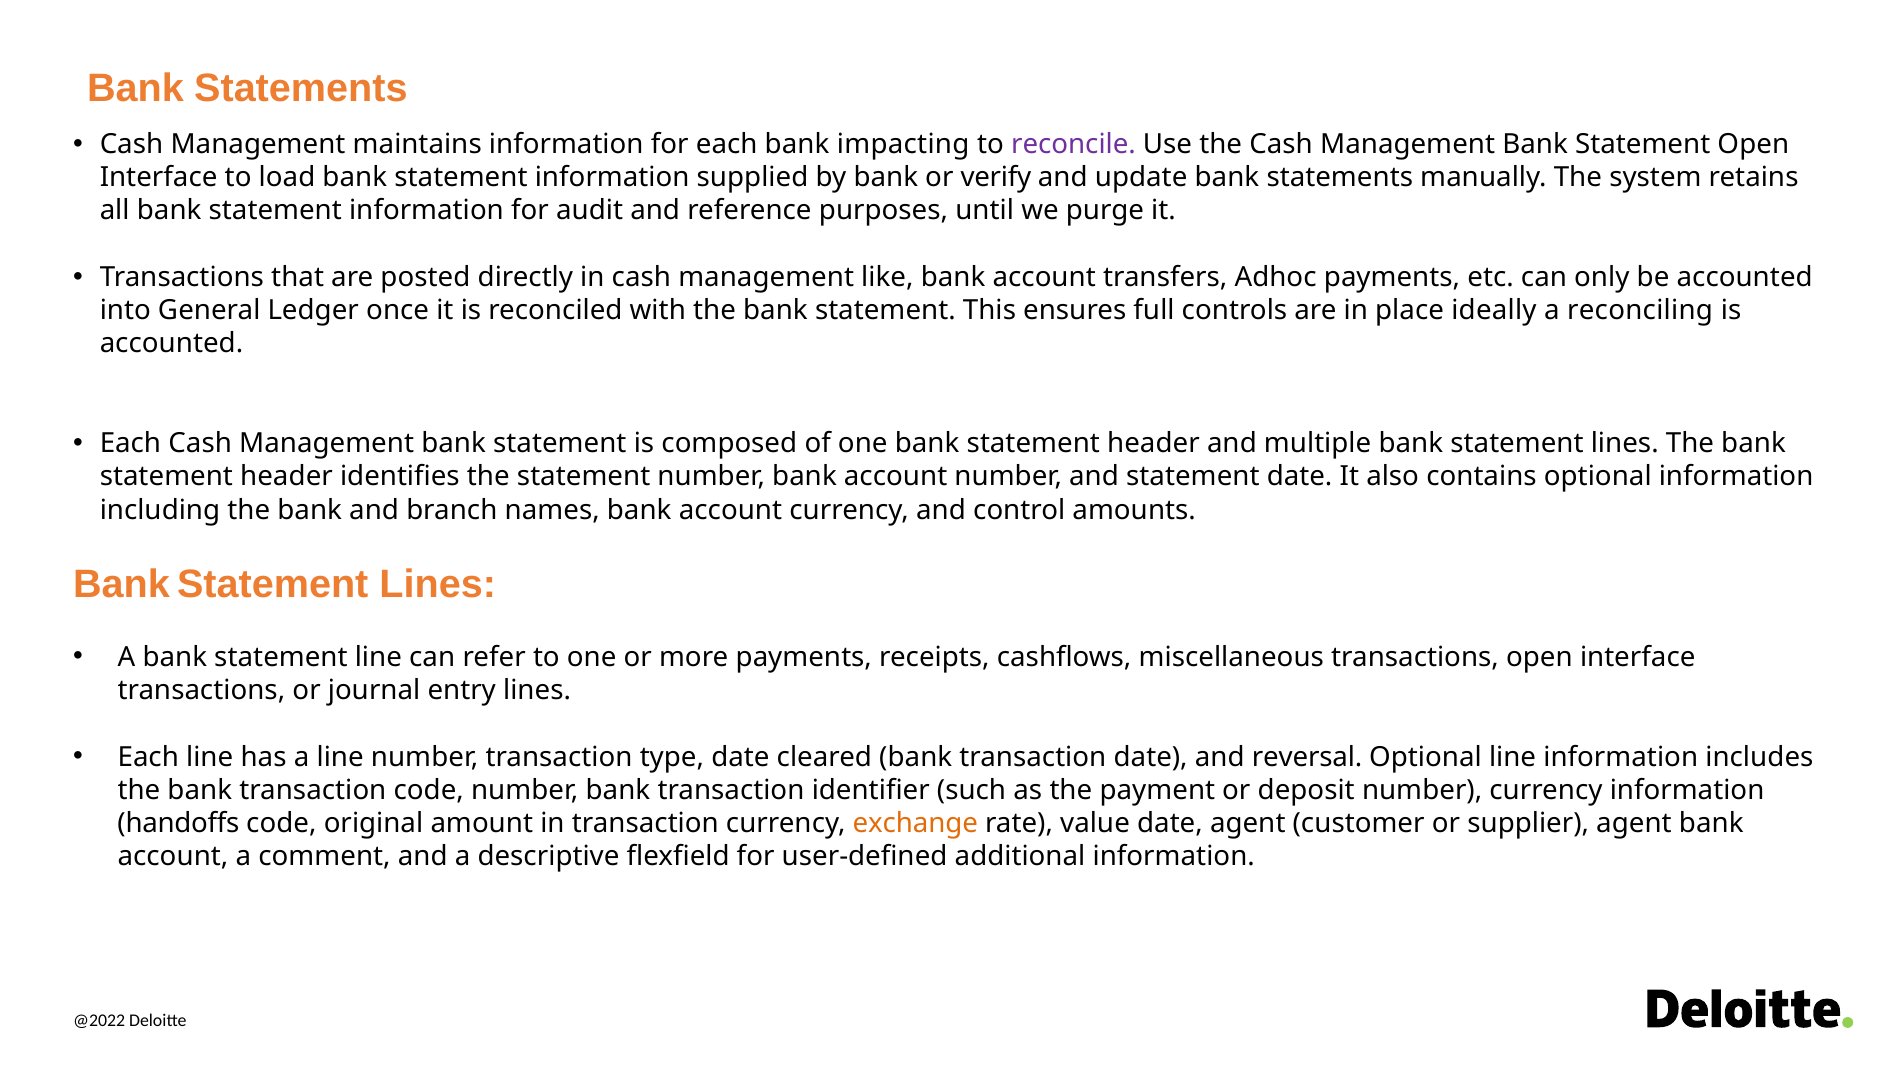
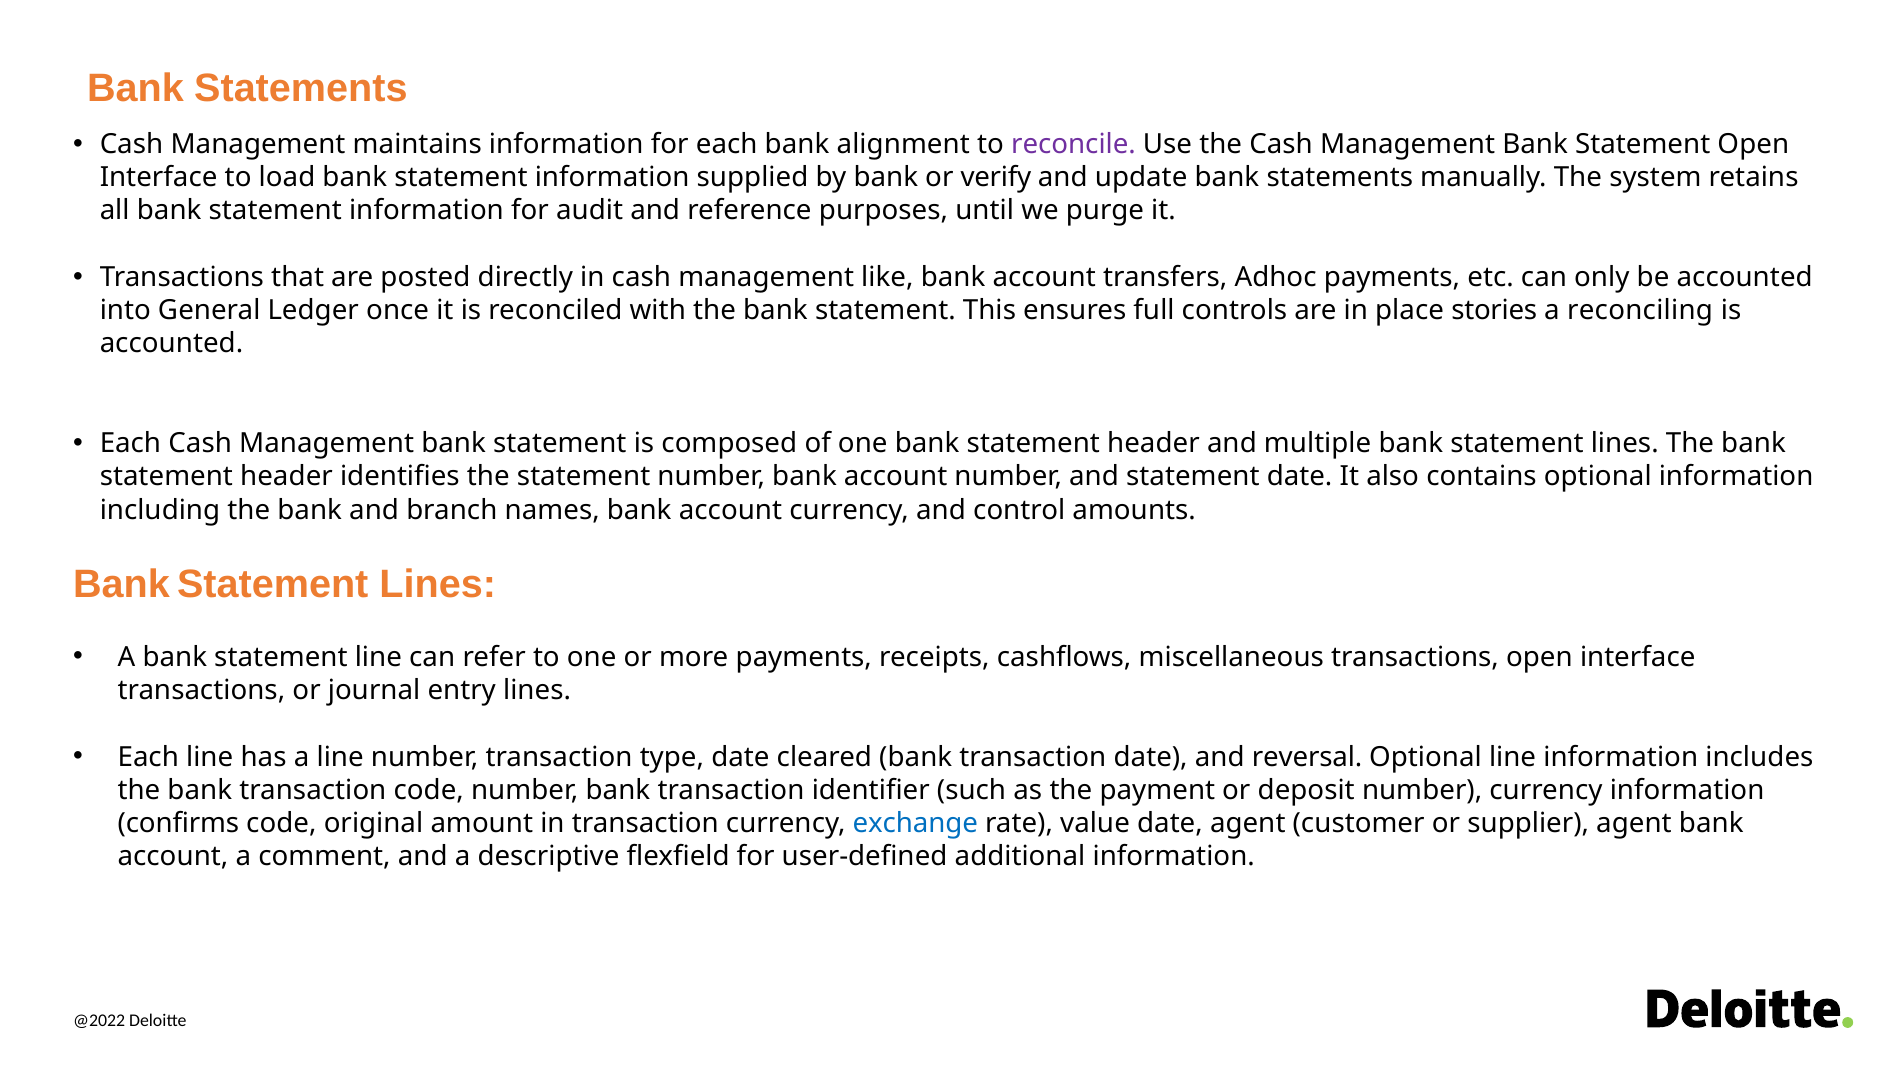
impacting: impacting -> alignment
ideally: ideally -> stories
handoffs: handoffs -> confirms
exchange colour: orange -> blue
